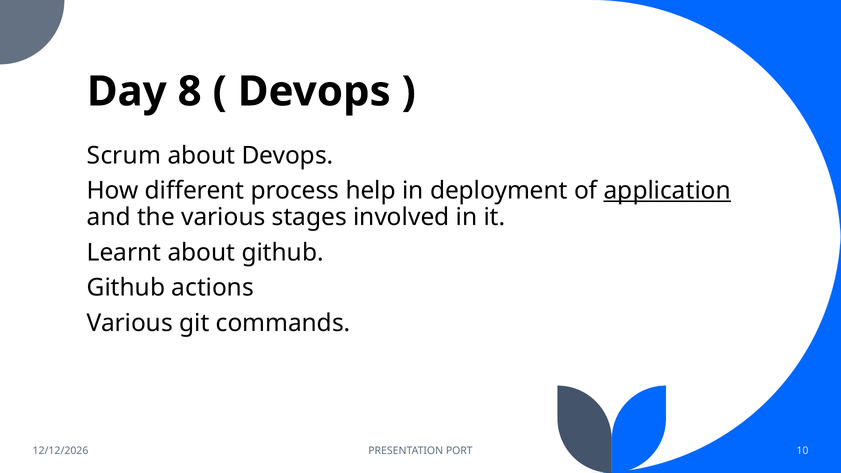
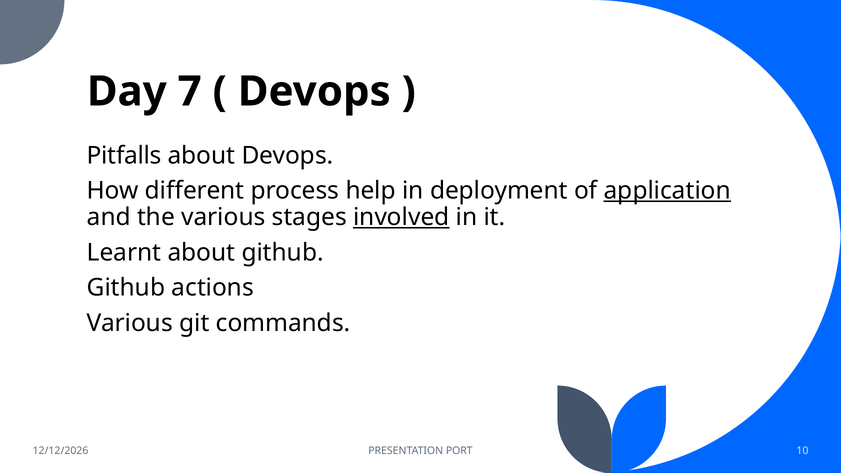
8: 8 -> 7
Scrum: Scrum -> Pitfalls
involved underline: none -> present
